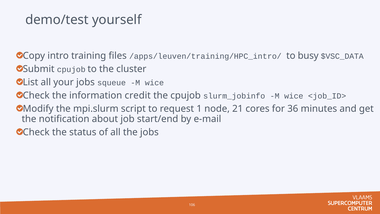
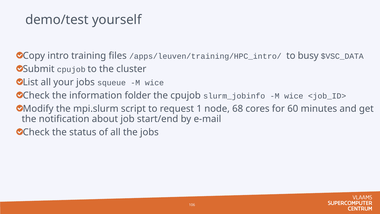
credit: credit -> folder
21: 21 -> 68
36: 36 -> 60
